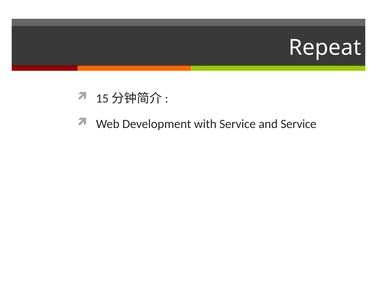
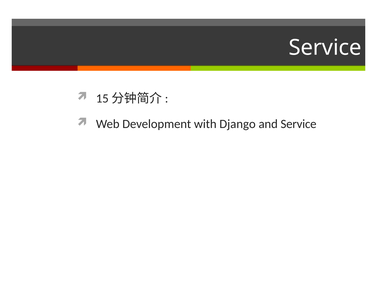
Repeat at (325, 47): Repeat -> Service
with Service: Service -> Django
